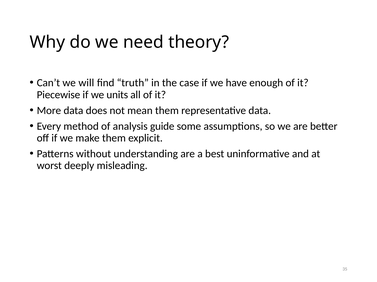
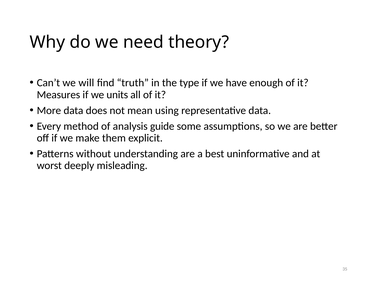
case: case -> type
Piecewise: Piecewise -> Measures
mean them: them -> using
